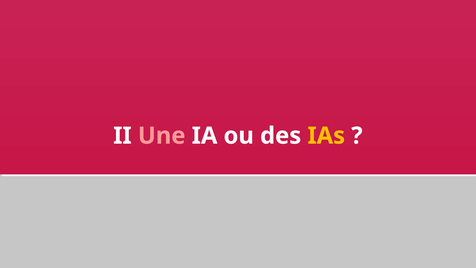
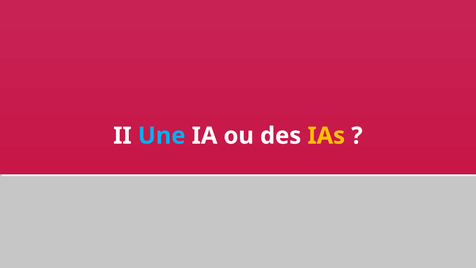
Une colour: pink -> light blue
